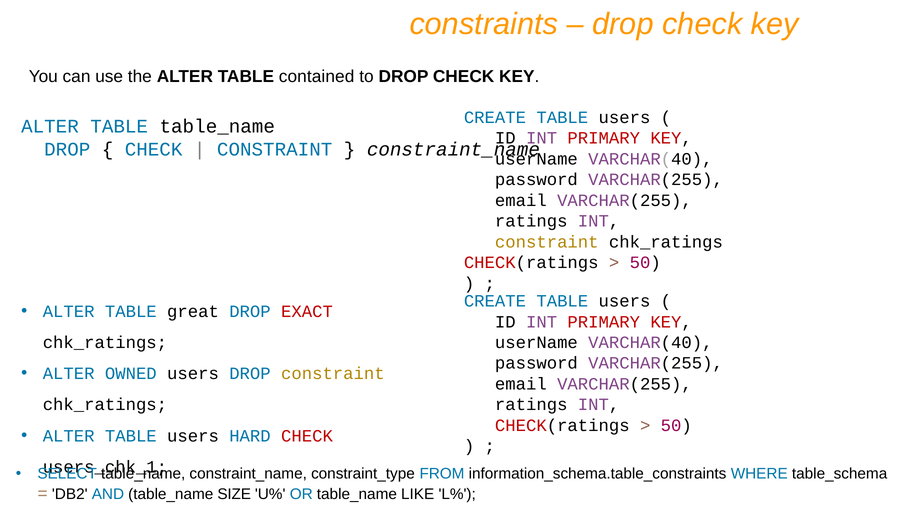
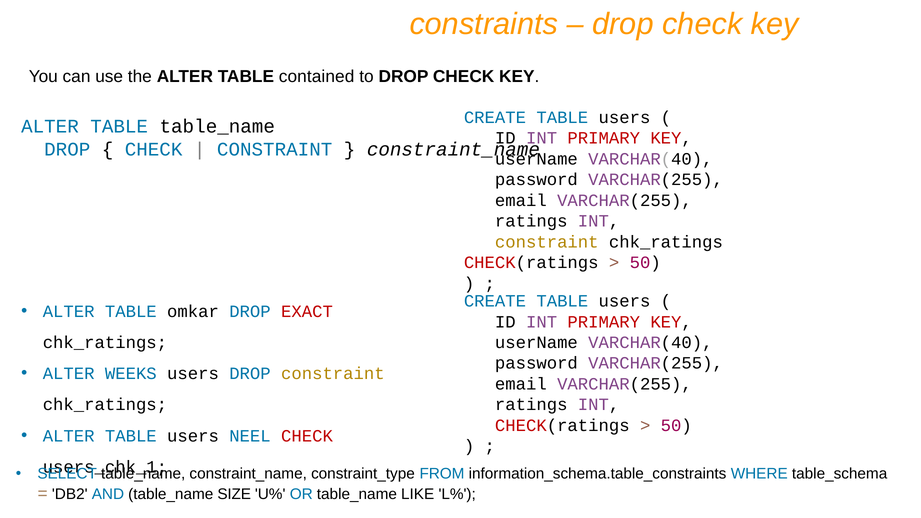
great: great -> omkar
OWNED: OWNED -> WEEKS
HARD: HARD -> NEEL
